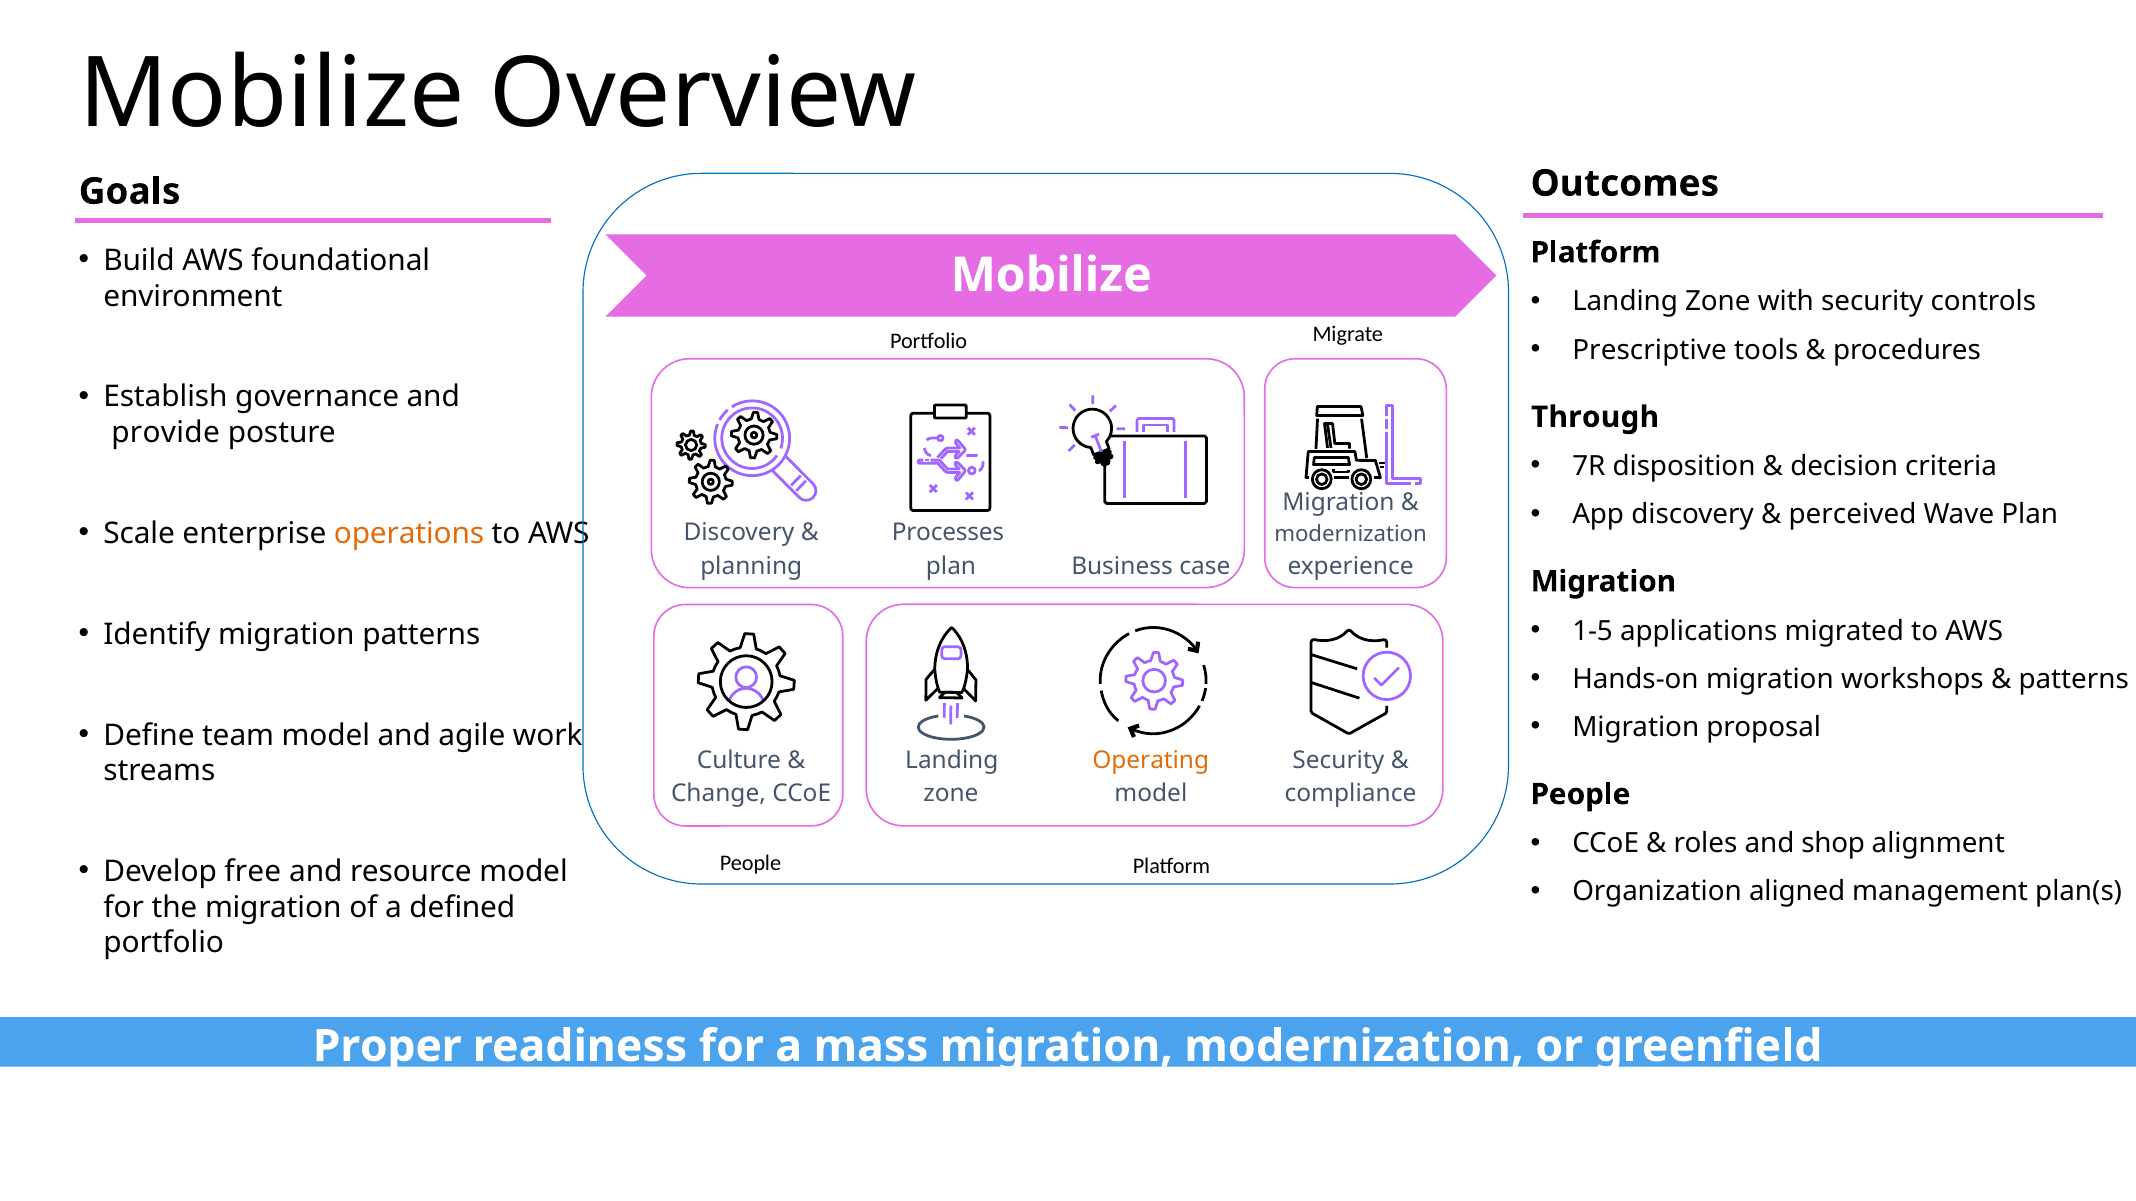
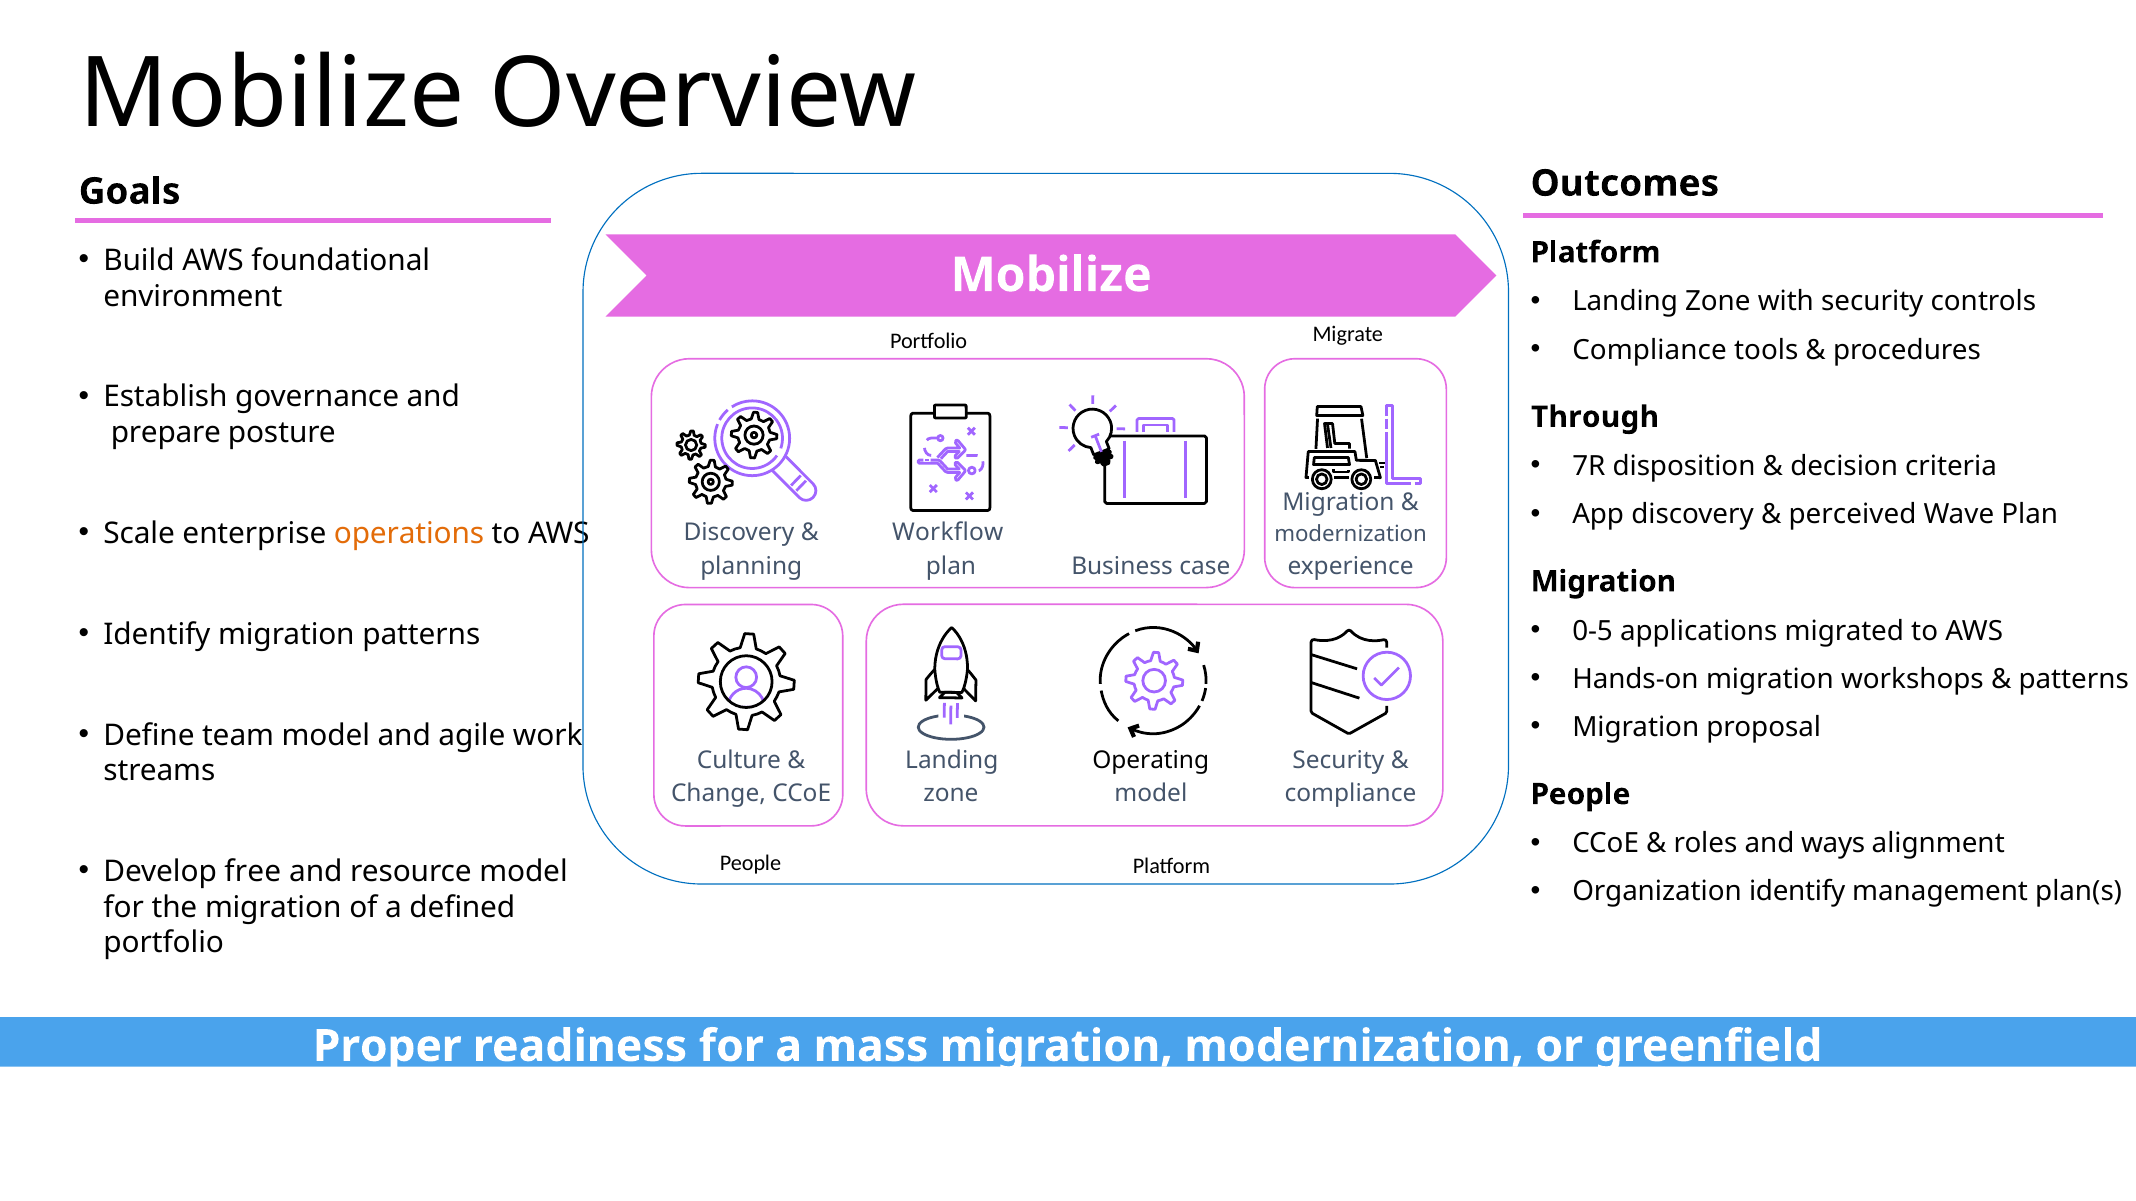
Prescriptive at (1650, 350): Prescriptive -> Compliance
provide: provide -> prepare
Processes: Processes -> Workflow
1-5: 1-5 -> 0-5
Operating colour: orange -> black
shop: shop -> ways
Organization aligned: aligned -> identify
